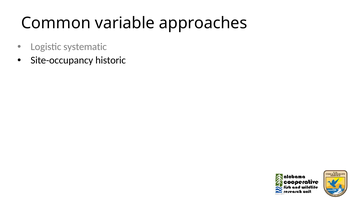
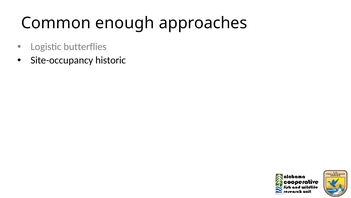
variable: variable -> enough
systematic: systematic -> butterflies
